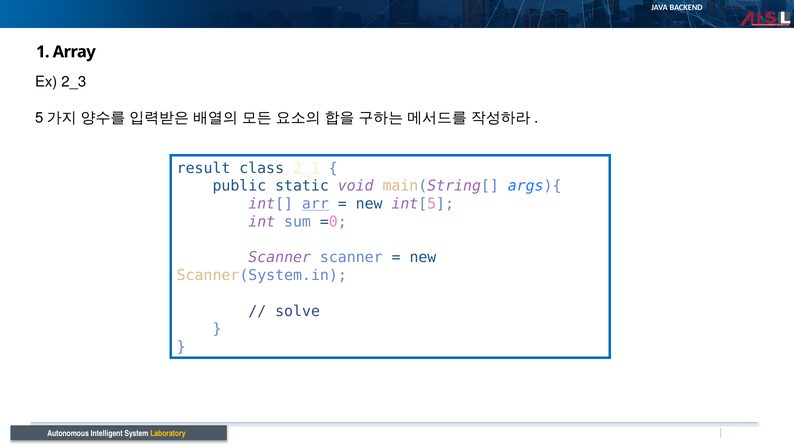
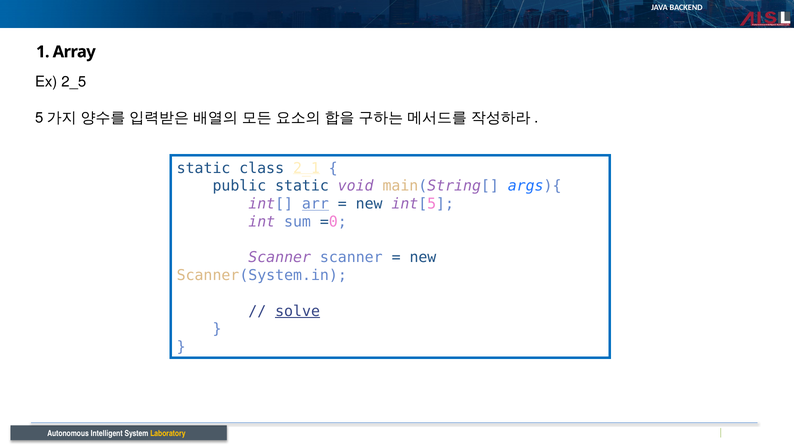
2_3: 2_3 -> 2_5
result at (204, 168): result -> static
solve underline: none -> present
